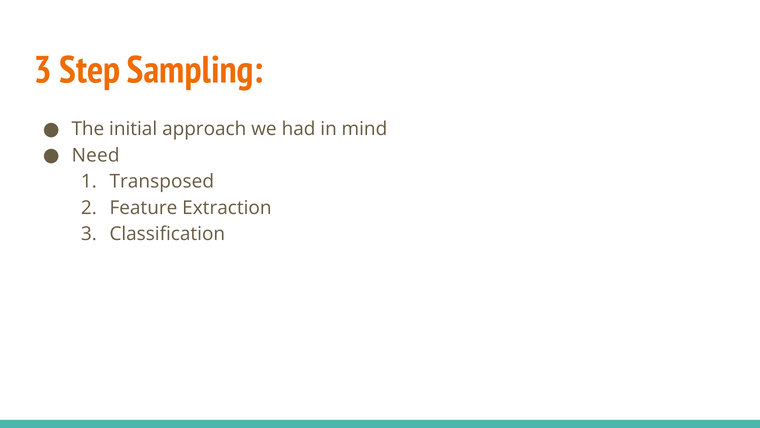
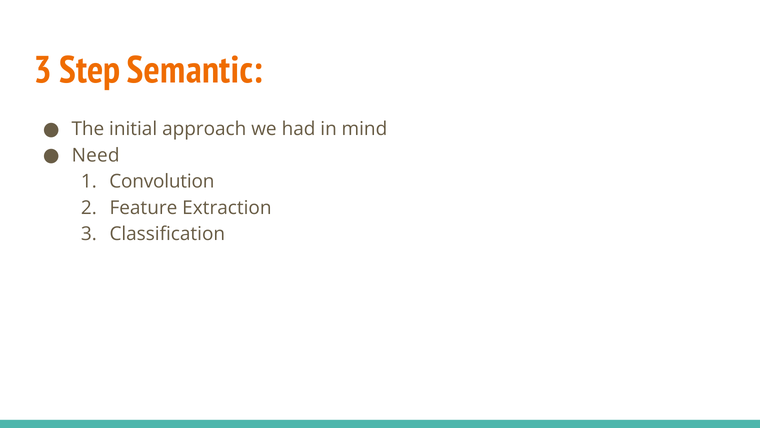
Sampling: Sampling -> Semantic
Transposed: Transposed -> Convolution
